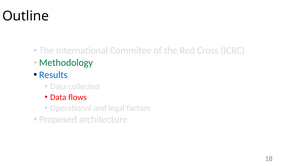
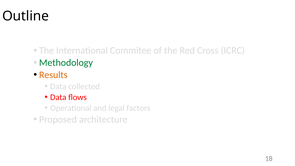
Results colour: blue -> orange
